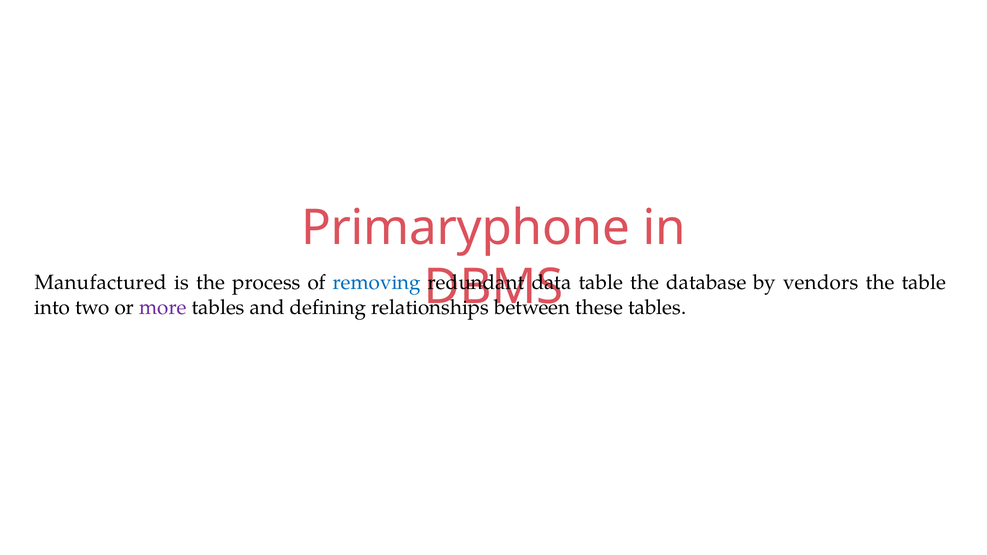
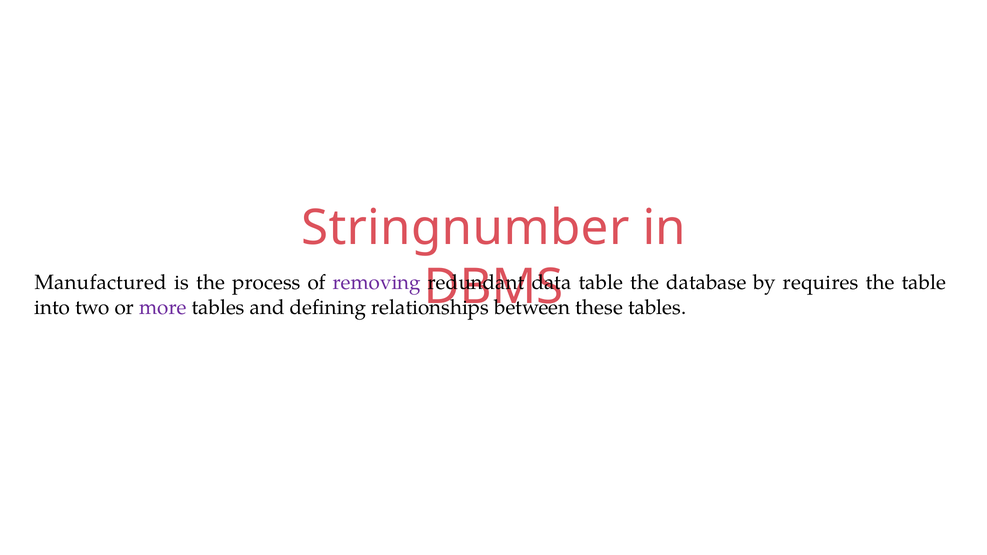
Primaryphone: Primaryphone -> Stringnumber
removing colour: blue -> purple
vendors: vendors -> requires
